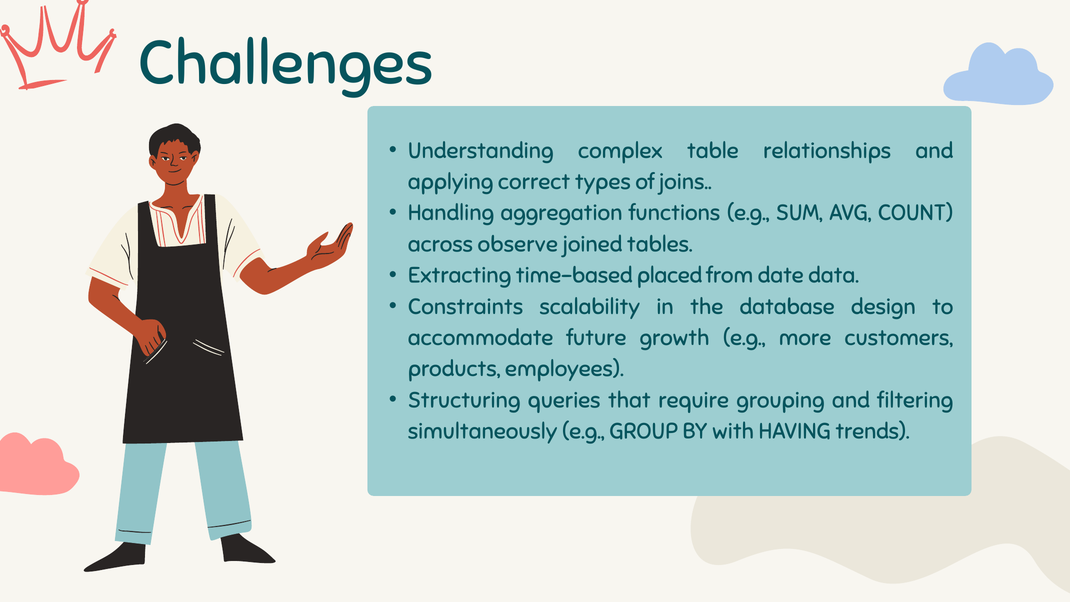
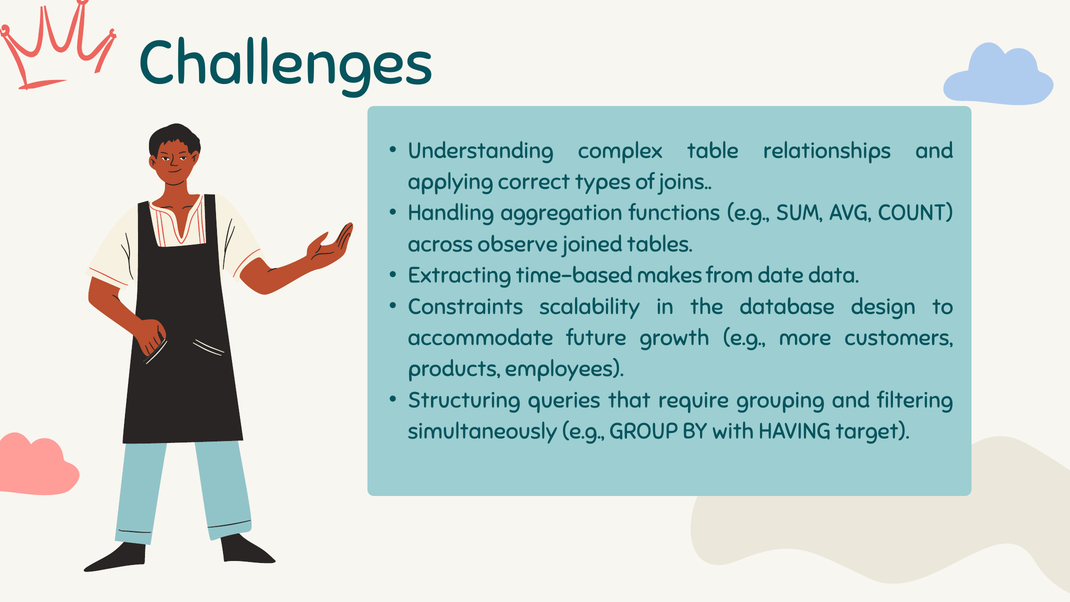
placed: placed -> makes
trends: trends -> target
